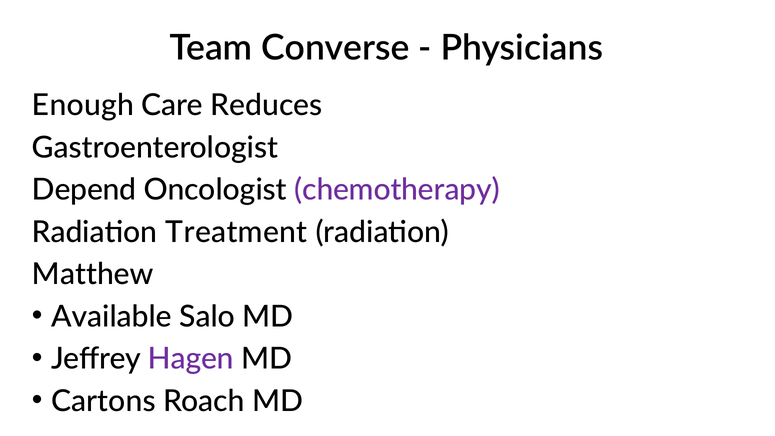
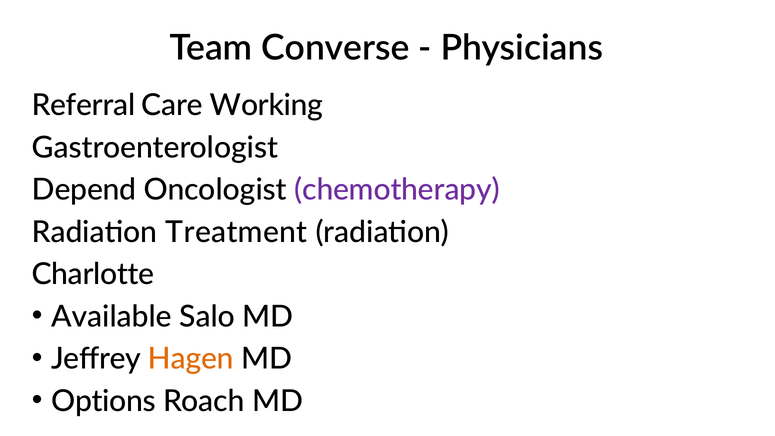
Enough: Enough -> Referral
Reduces: Reduces -> Working
Matthew: Matthew -> Charlotte
Hagen colour: purple -> orange
Cartons: Cartons -> Options
